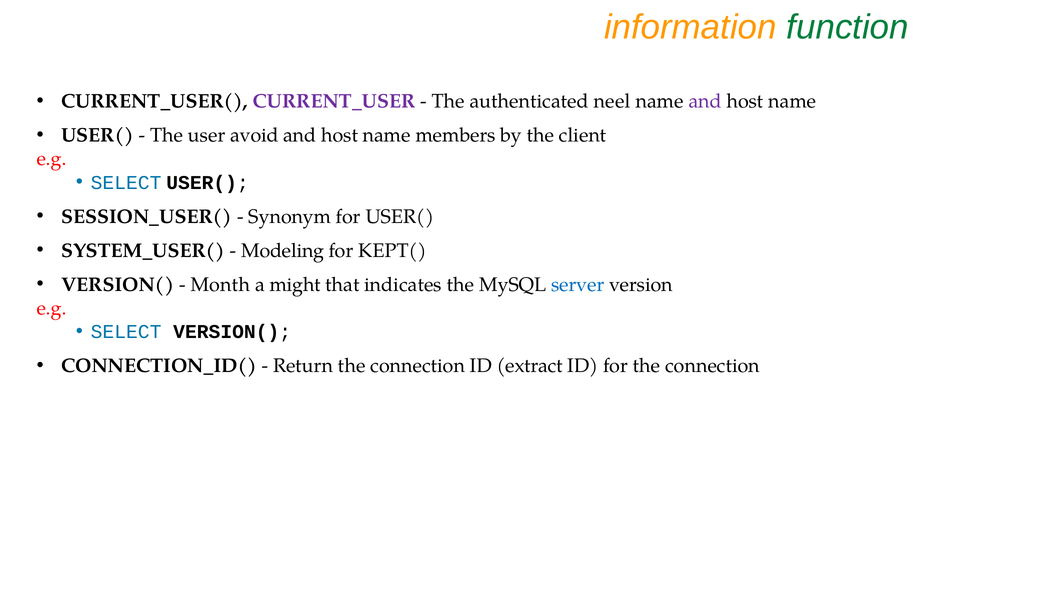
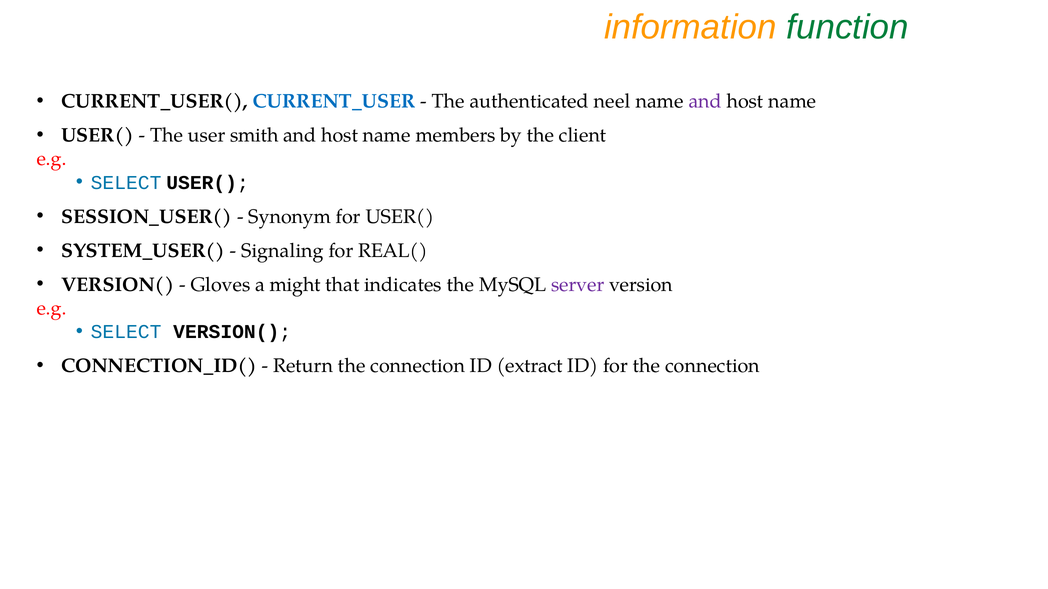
CURRENT_USER colour: purple -> blue
avoid: avoid -> smith
Modeling: Modeling -> Signaling
KEPT(: KEPT( -> REAL(
Month: Month -> Gloves
server colour: blue -> purple
